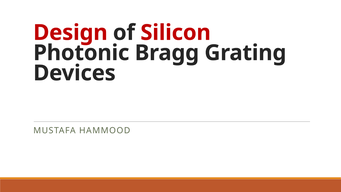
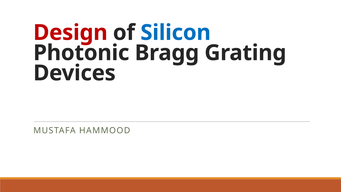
Silicon colour: red -> blue
